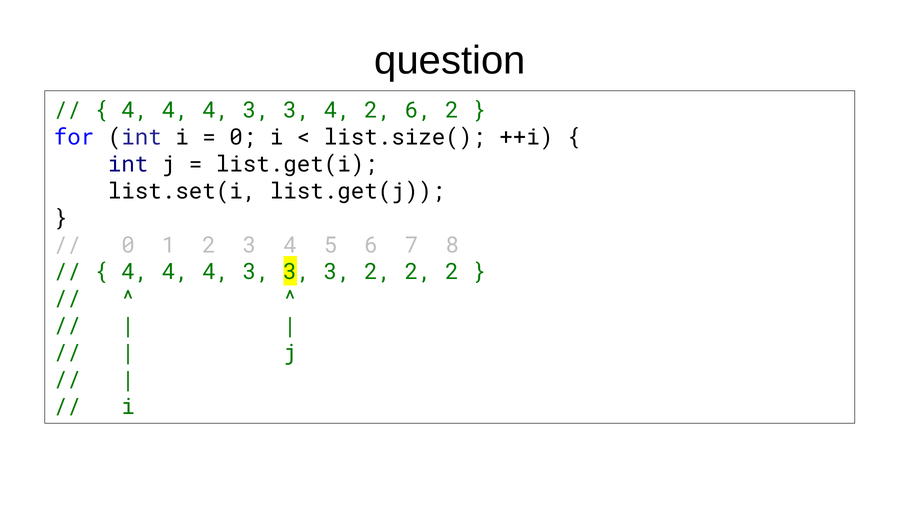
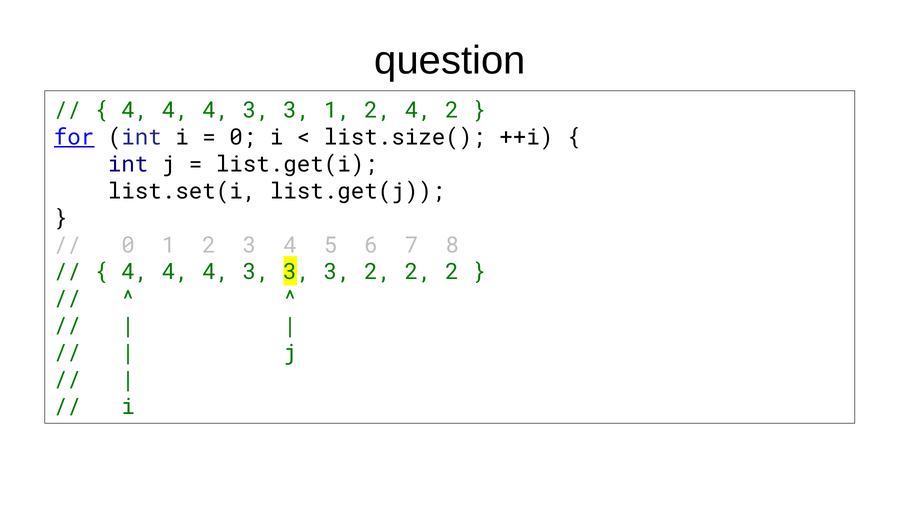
3 3 4: 4 -> 1
2 6: 6 -> 4
for underline: none -> present
